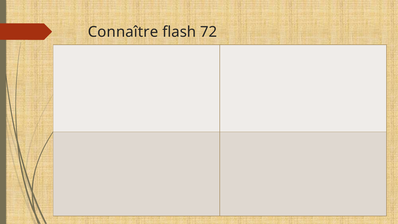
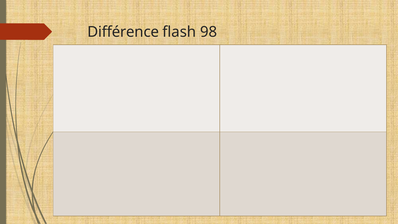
Connaître: Connaître -> Différence
72: 72 -> 98
